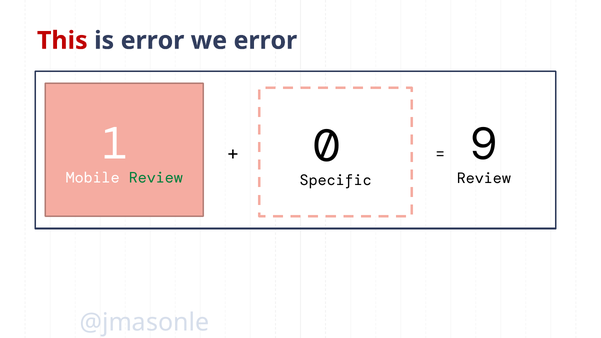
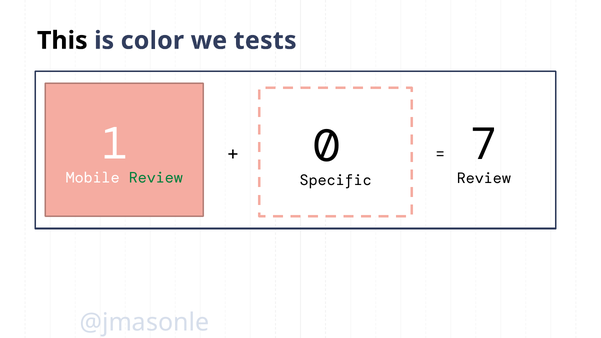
This colour: red -> black
is error: error -> color
we error: error -> tests
9: 9 -> 7
